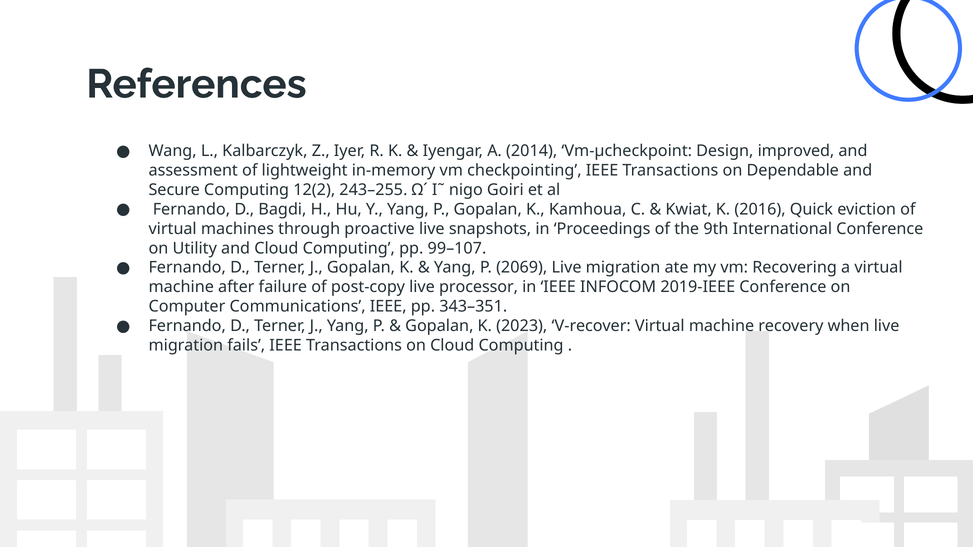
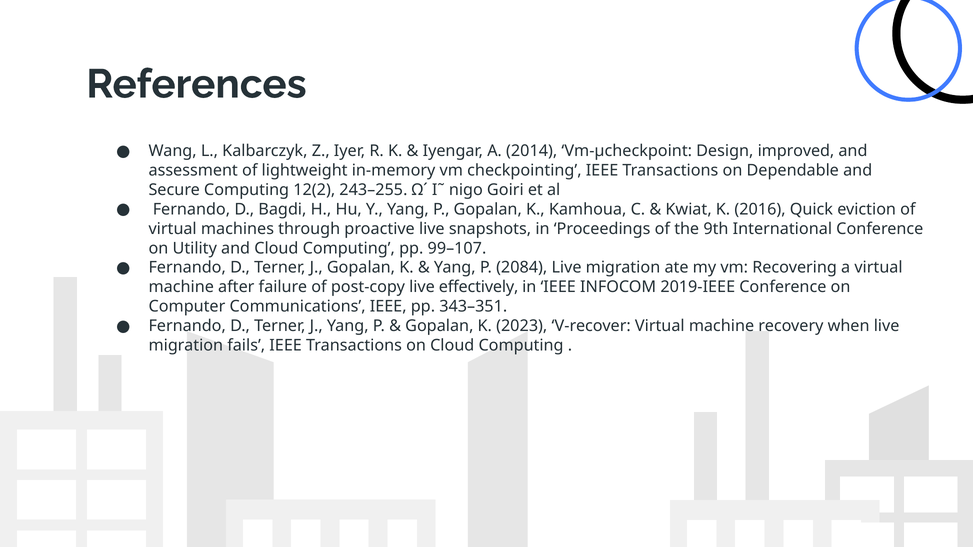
2069: 2069 -> 2084
processor: processor -> effectively
